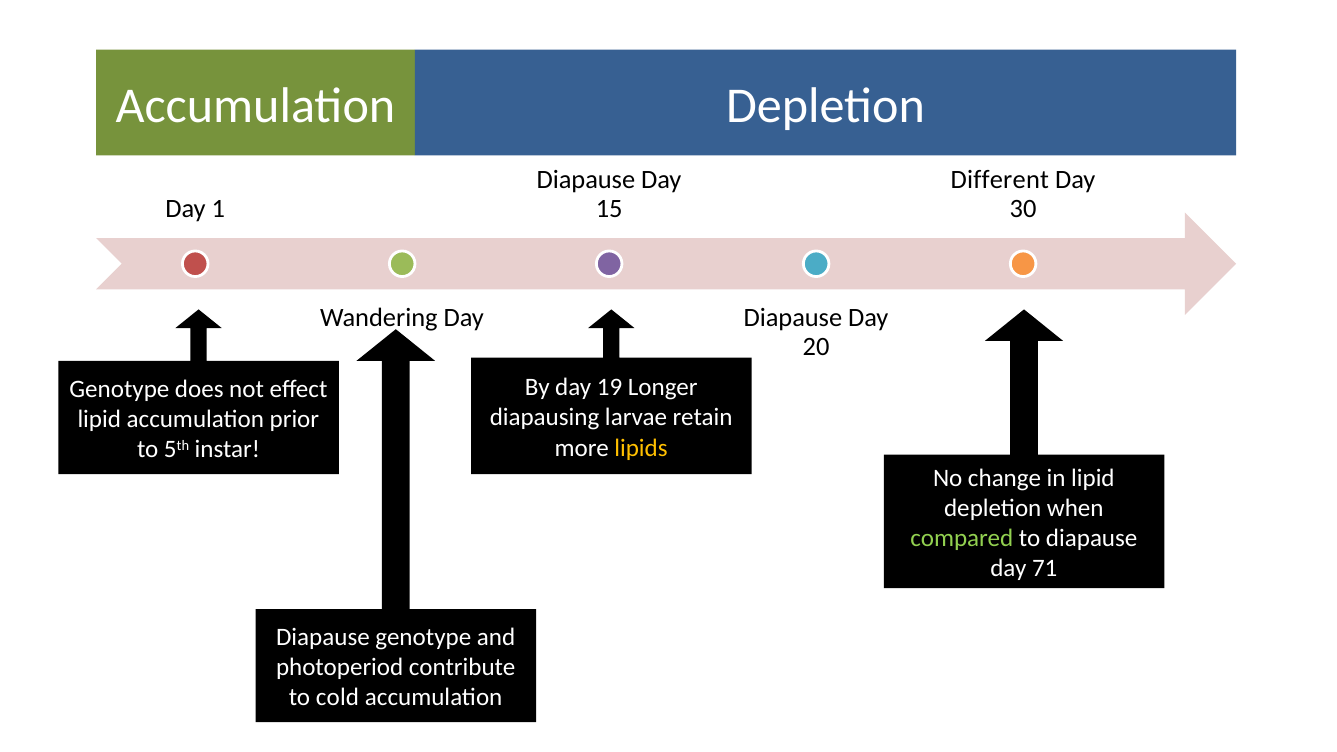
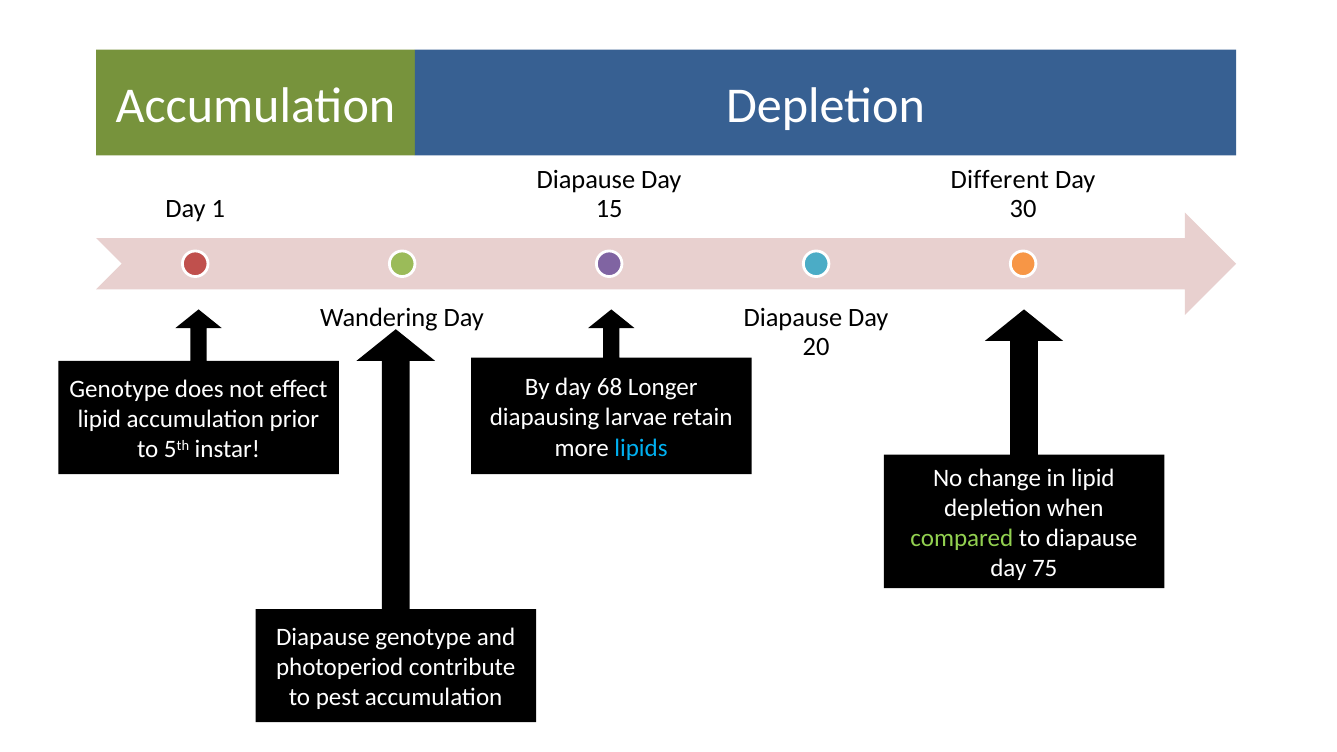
19: 19 -> 68
lipids colour: yellow -> light blue
71: 71 -> 75
cold: cold -> pest
